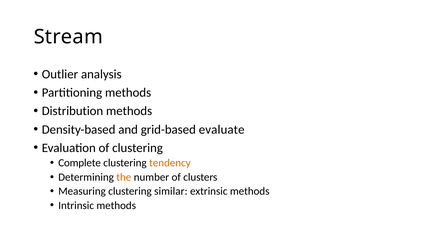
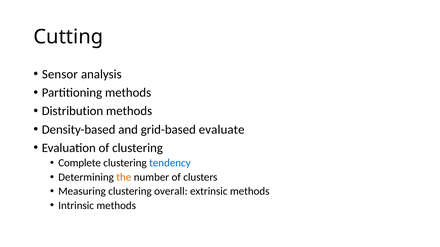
Stream: Stream -> Cutting
Outlier: Outlier -> Sensor
tendency colour: orange -> blue
similar: similar -> overall
